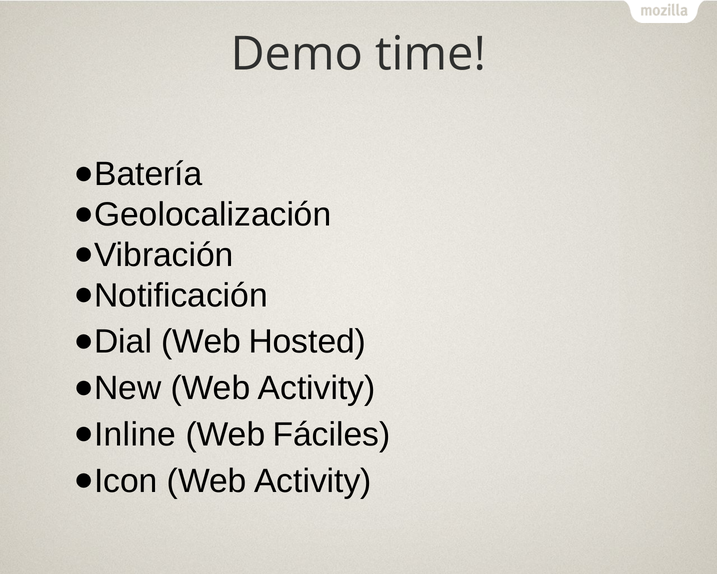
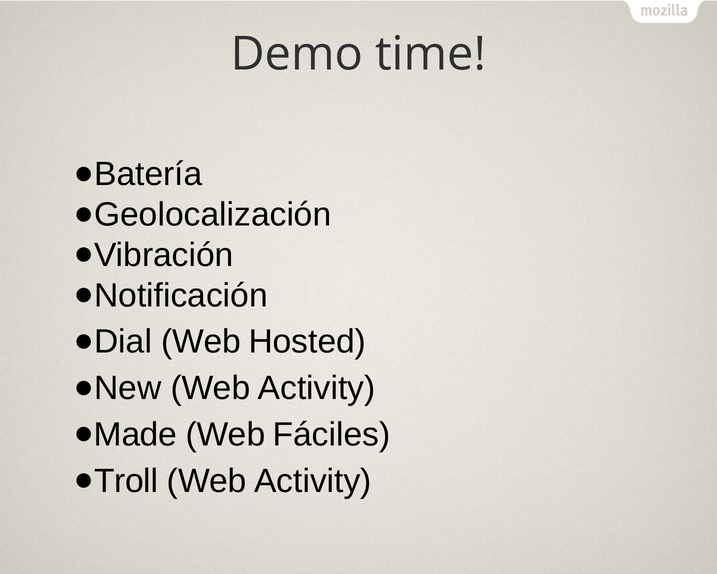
Inline: Inline -> Made
Icon: Icon -> Troll
